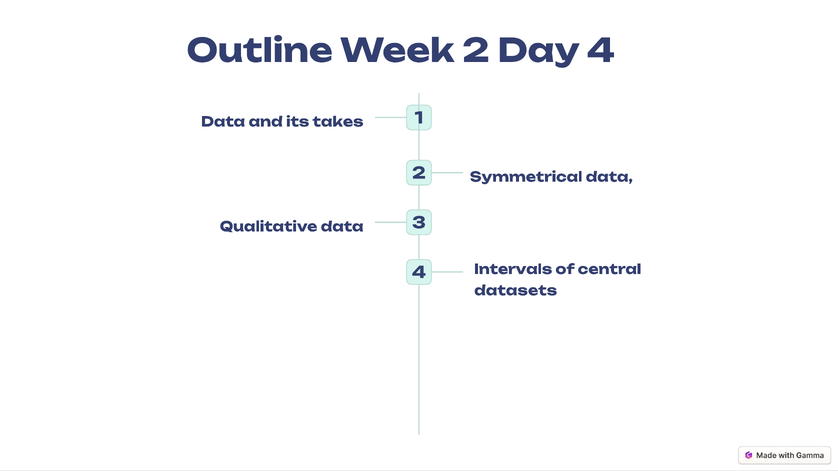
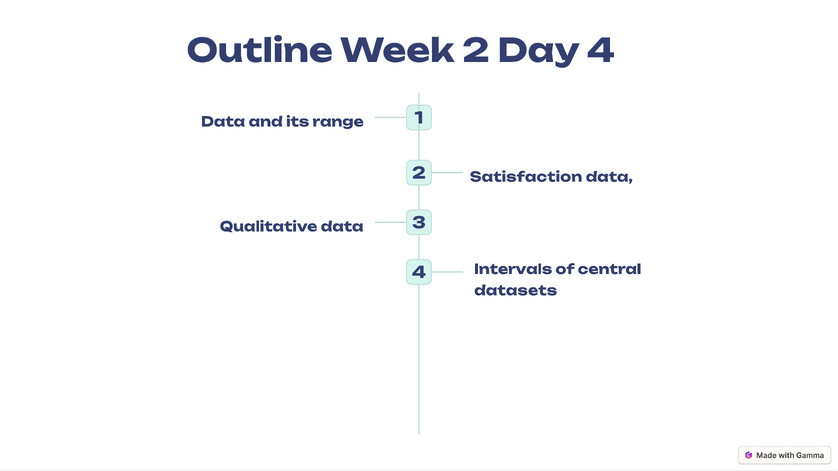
takes: takes -> range
Symmetrical: Symmetrical -> Satisfaction
